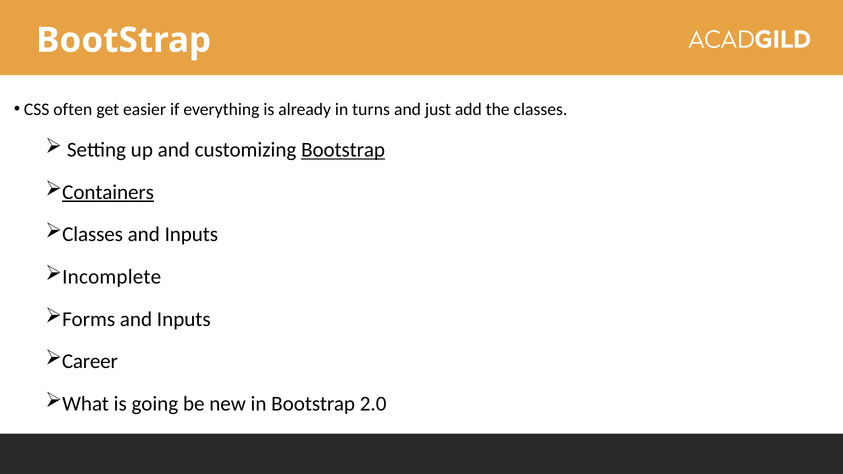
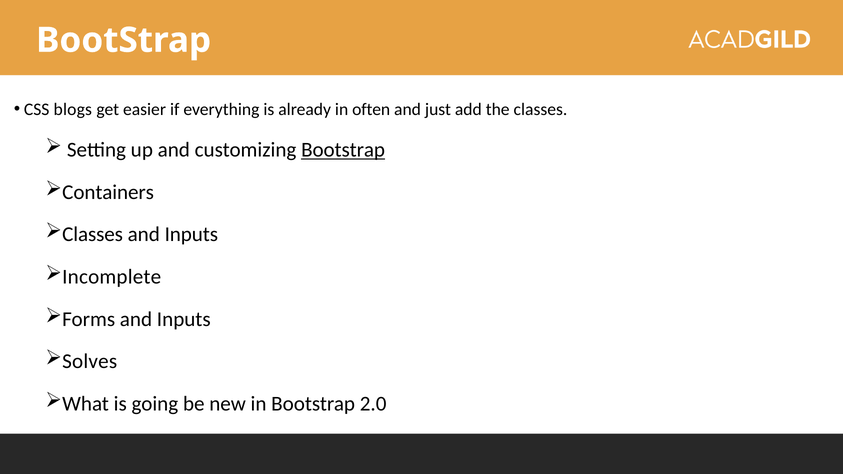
often: often -> blogs
turns: turns -> often
Containers underline: present -> none
Career: Career -> Solves
